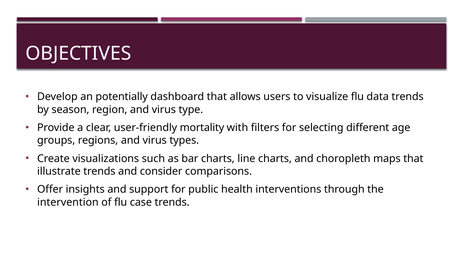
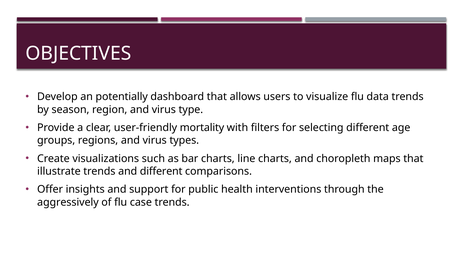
and consider: consider -> different
intervention: intervention -> aggressively
